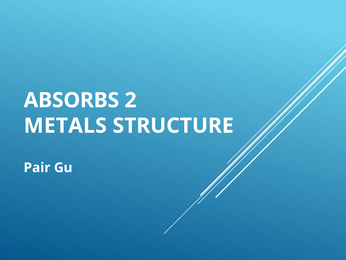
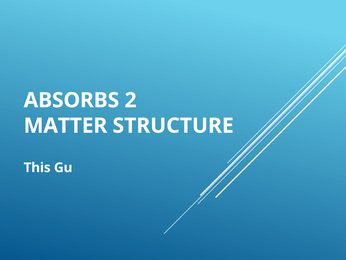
METALS: METALS -> MATTER
Pair: Pair -> This
